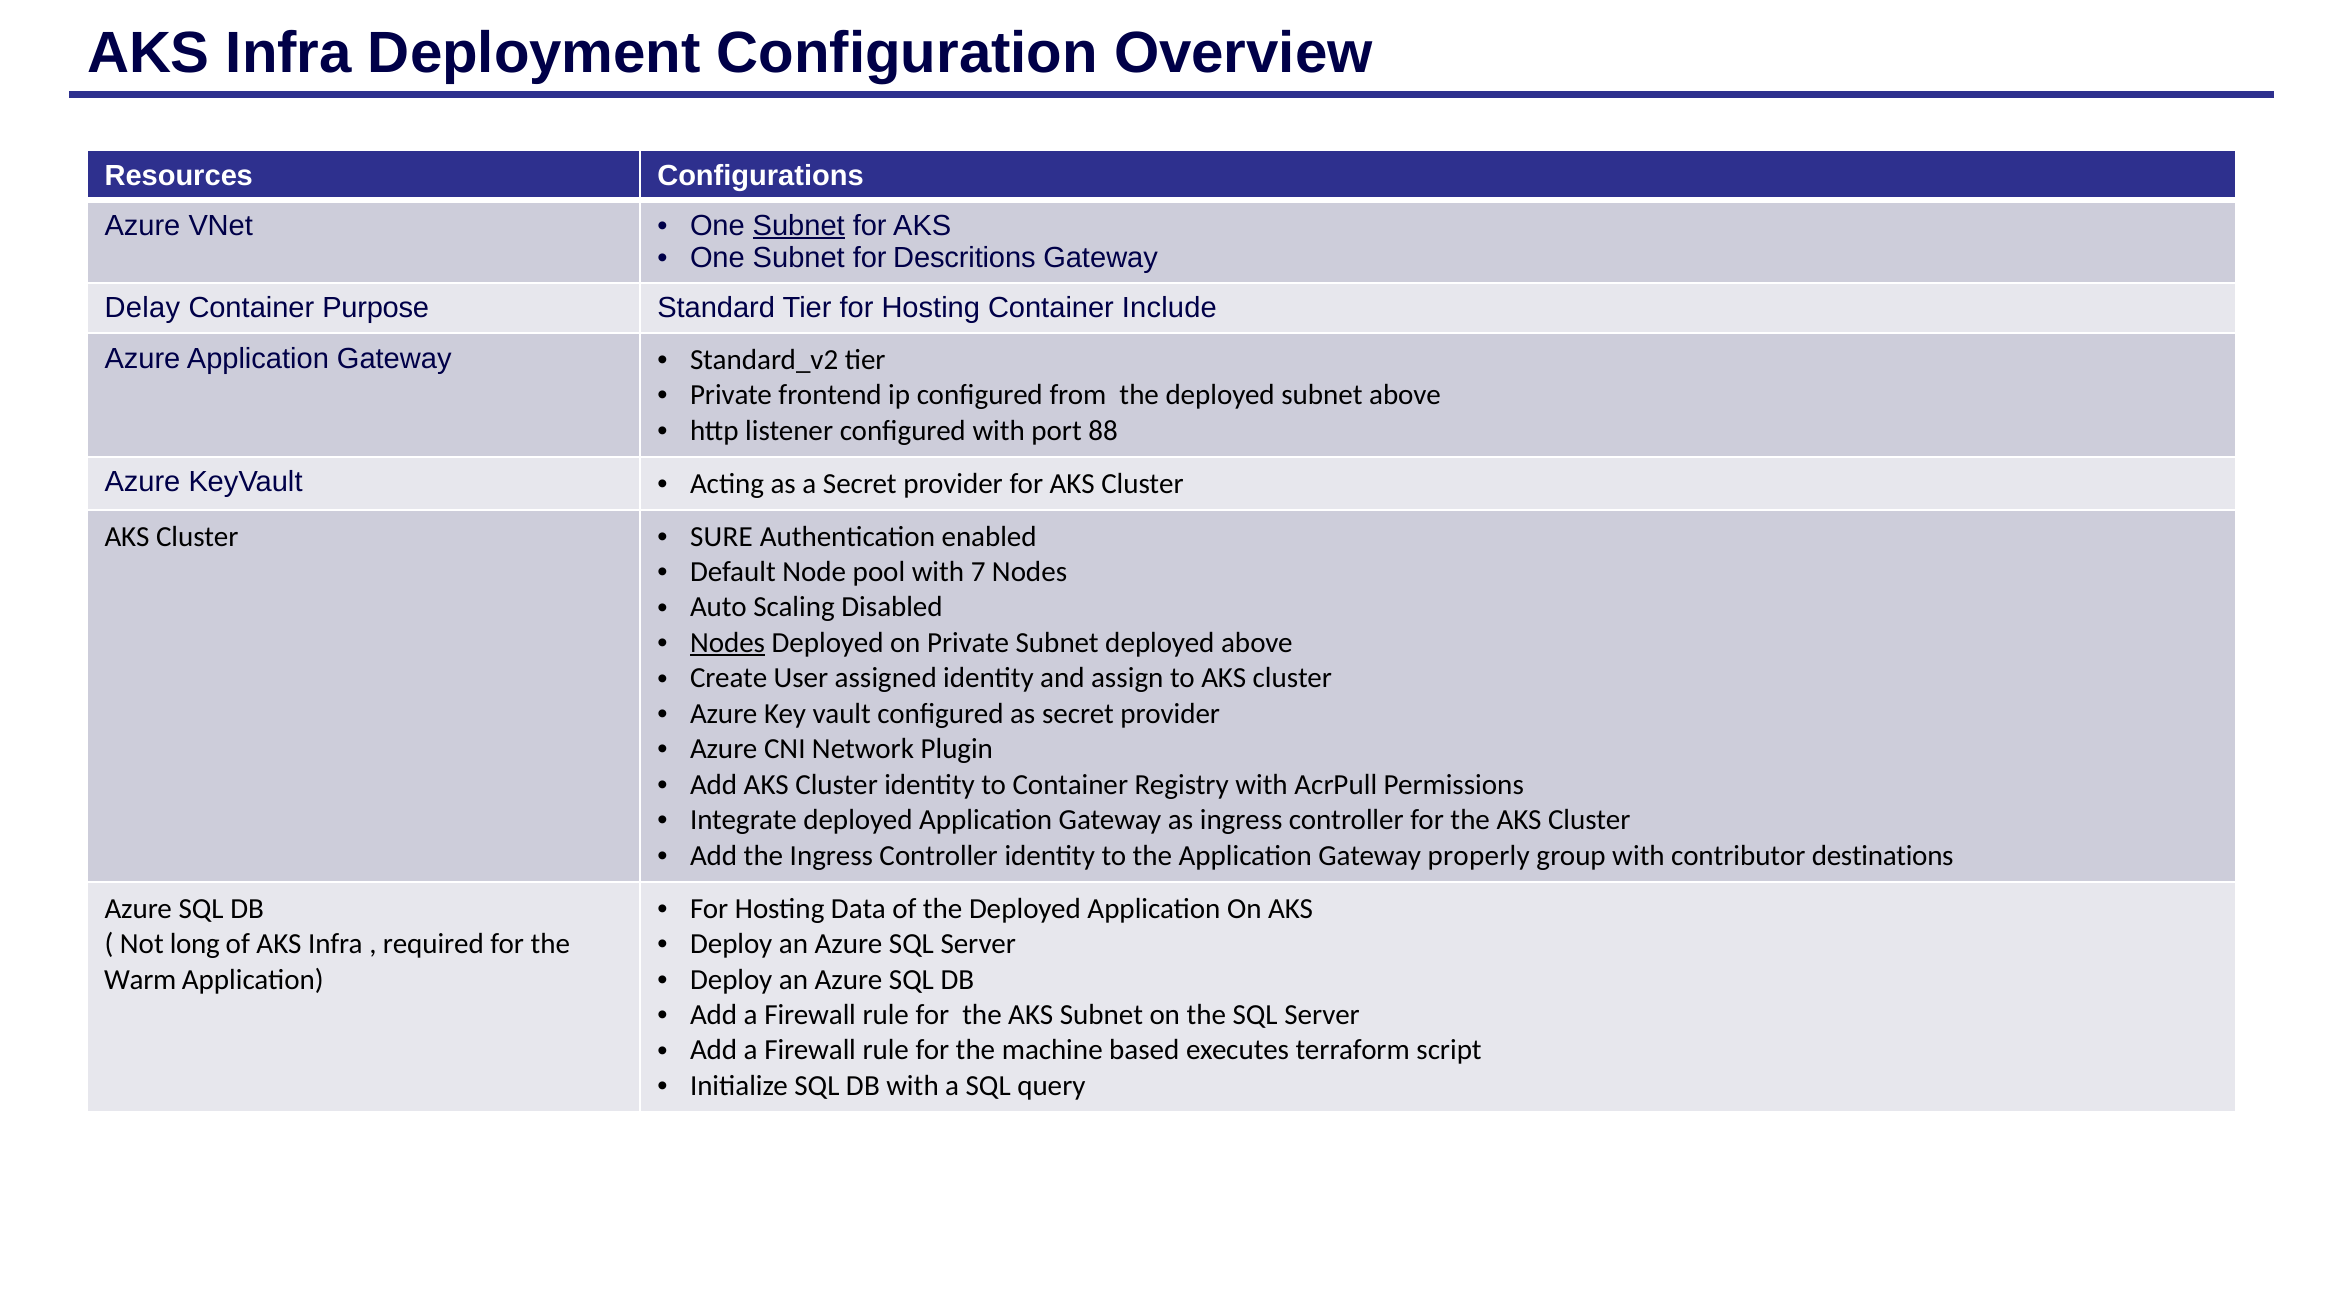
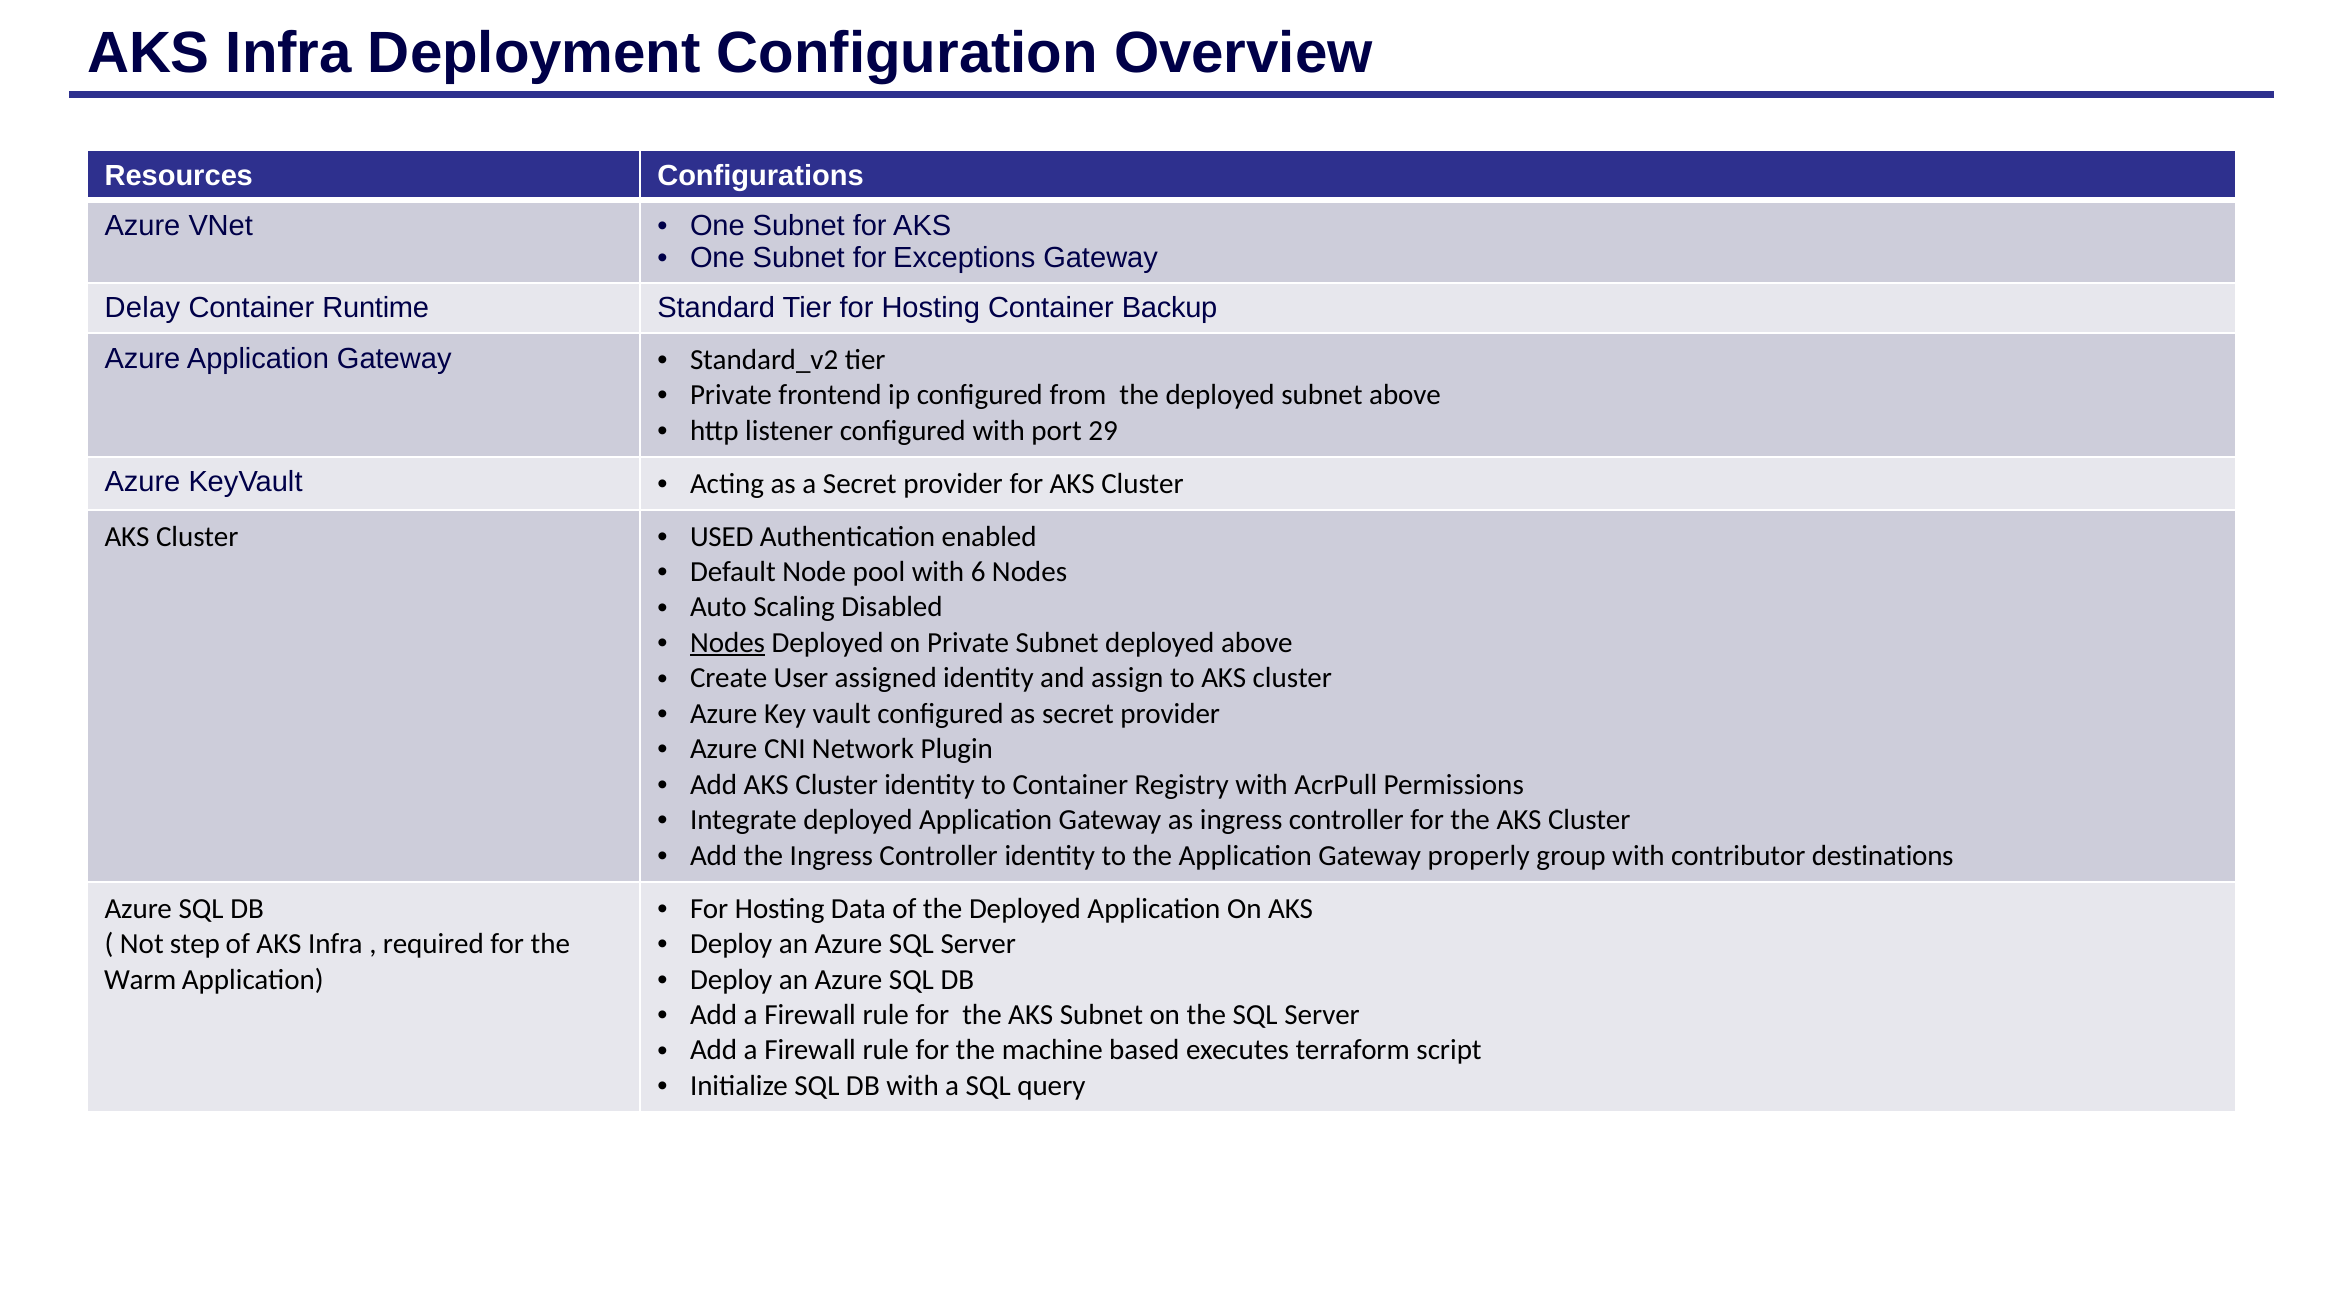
Subnet at (799, 226) underline: present -> none
Descritions: Descritions -> Exceptions
Purpose: Purpose -> Runtime
Include: Include -> Backup
88: 88 -> 29
SURE: SURE -> USED
7: 7 -> 6
long: long -> step
